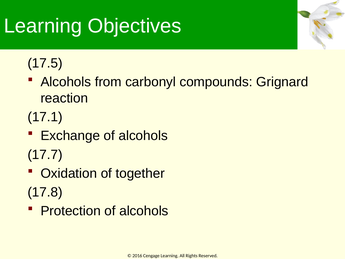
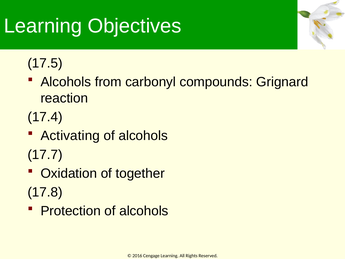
17.1: 17.1 -> 17.4
Exchange: Exchange -> Activating
